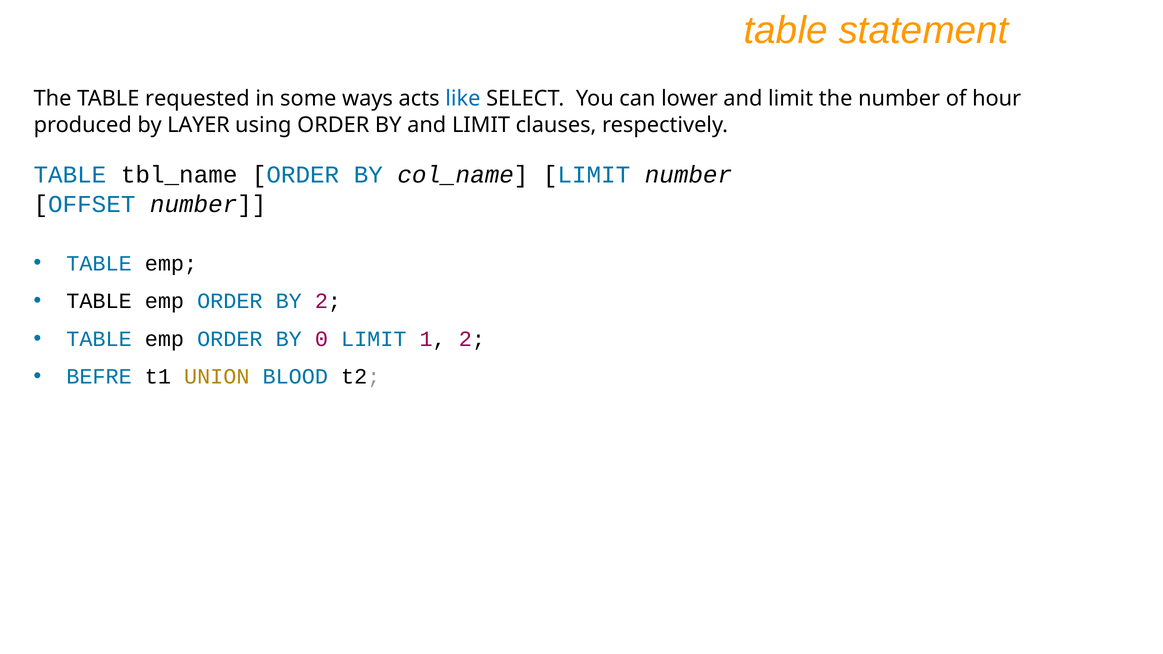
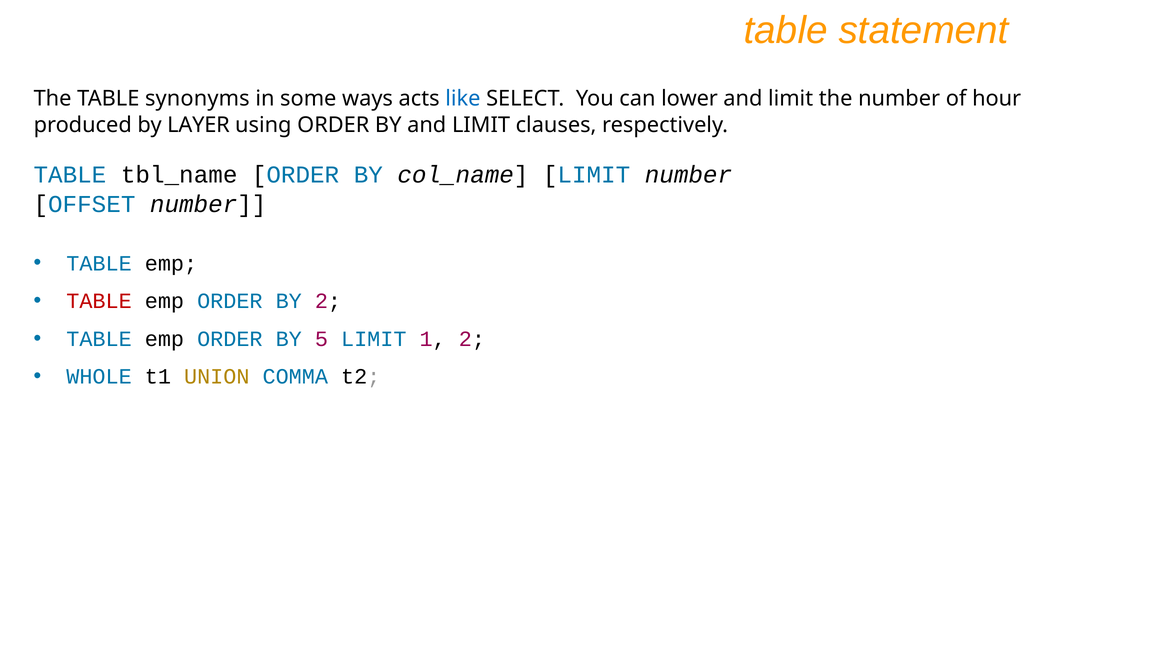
requested: requested -> synonyms
TABLE at (99, 301) colour: black -> red
0: 0 -> 5
BEFRE: BEFRE -> WHOLE
BLOOD: BLOOD -> COMMA
